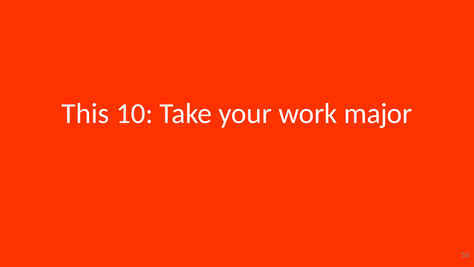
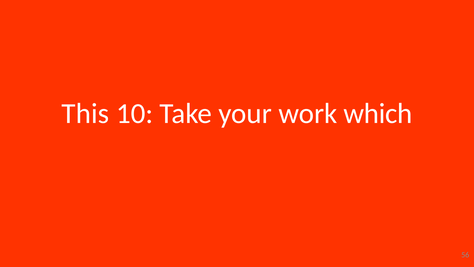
major: major -> which
